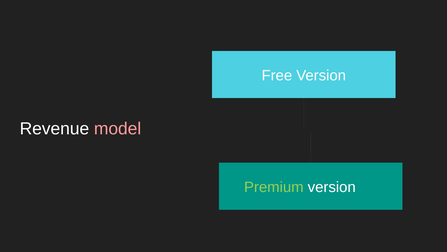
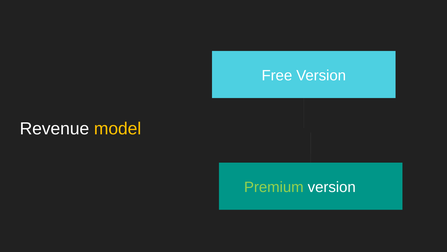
model colour: pink -> yellow
